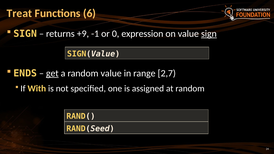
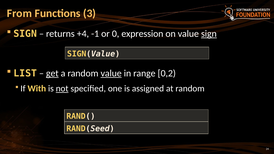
Treat: Treat -> From
6: 6 -> 3
+9: +9 -> +4
ENDS: ENDS -> LIST
value at (111, 73) underline: none -> present
2,7: 2,7 -> 0,2
not underline: none -> present
